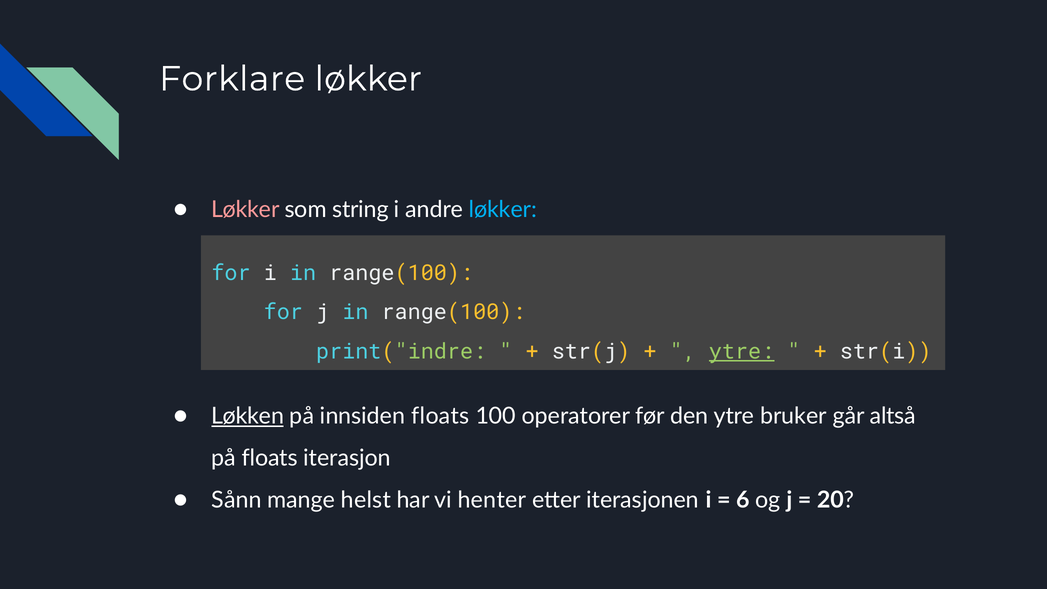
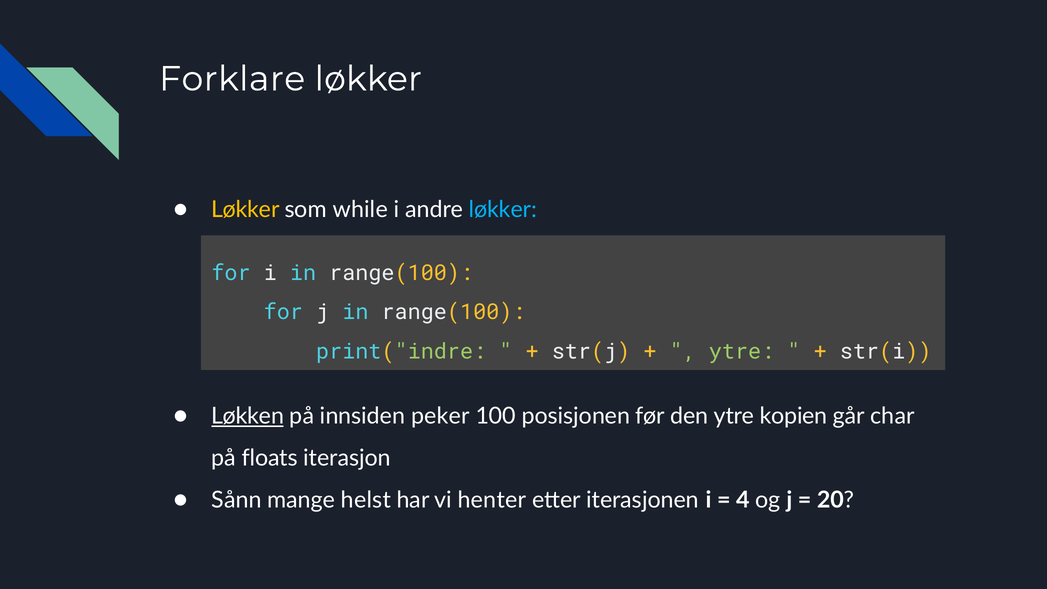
Løkker at (245, 210) colour: pink -> yellow
string: string -> while
ytre at (742, 351) underline: present -> none
innsiden floats: floats -> peker
operatorer: operatorer -> posisjonen
bruker: bruker -> kopien
altså: altså -> char
6: 6 -> 4
